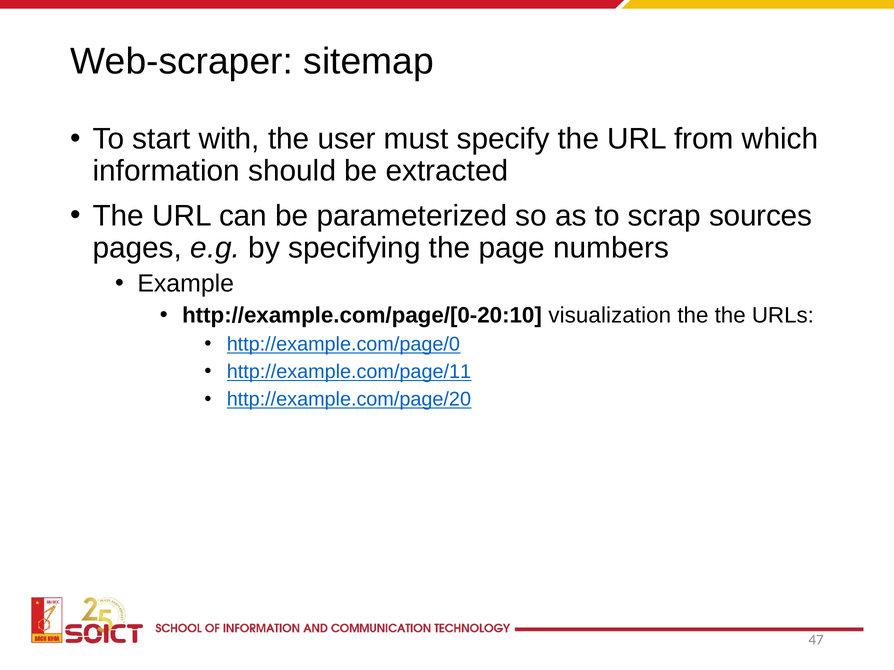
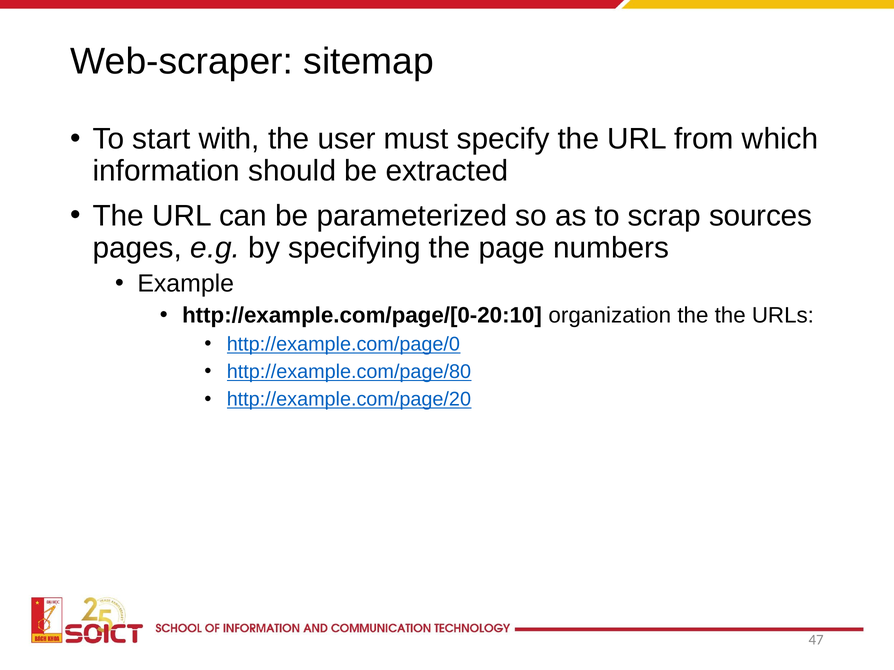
visualization: visualization -> organization
http://example.com/page/11: http://example.com/page/11 -> http://example.com/page/80
